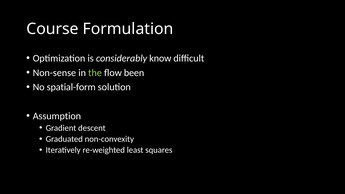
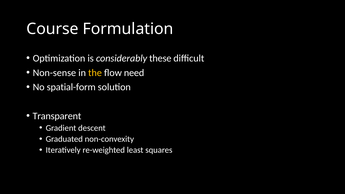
know: know -> these
the colour: light green -> yellow
been: been -> need
Assumption: Assumption -> Transparent
